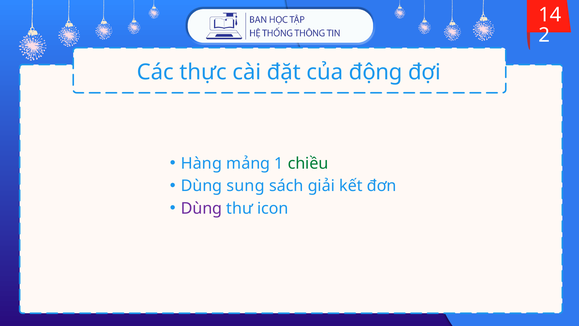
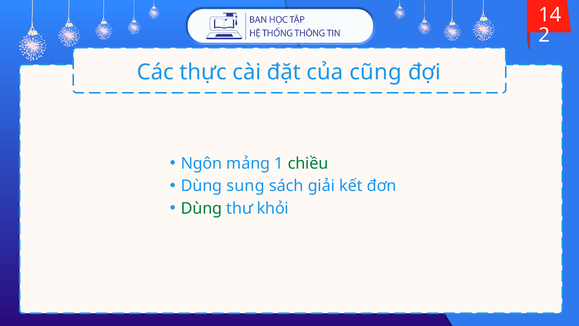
động: động -> cũng
Hàng: Hàng -> Ngôn
Dùng at (201, 208) colour: purple -> green
icon: icon -> khỏi
